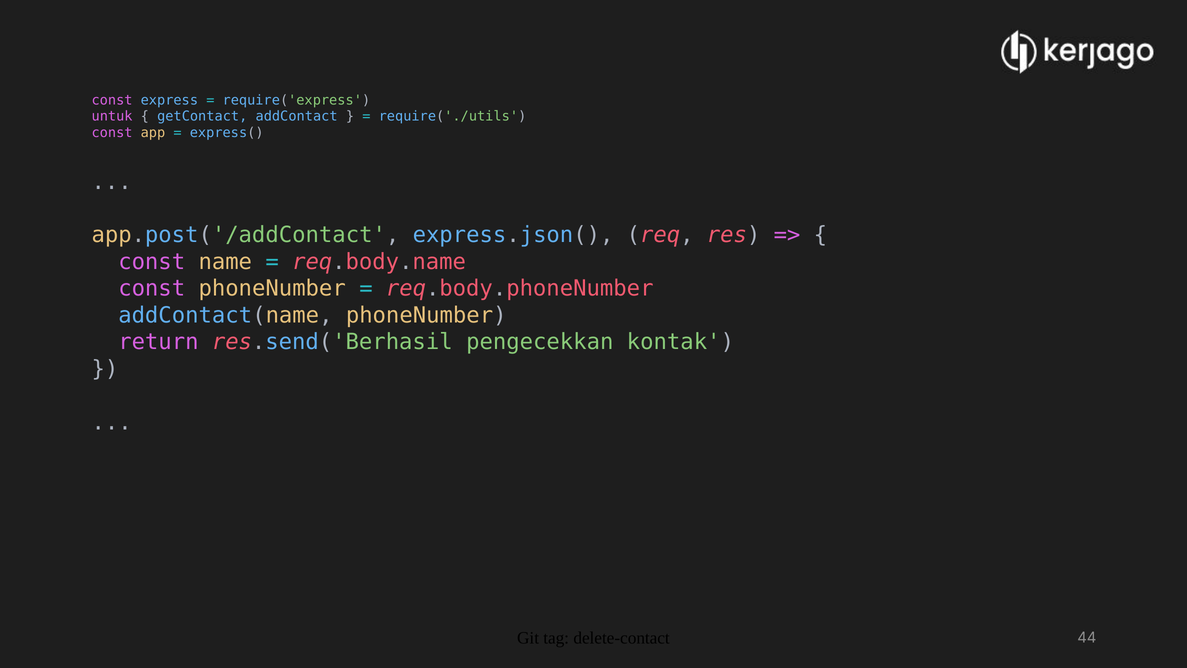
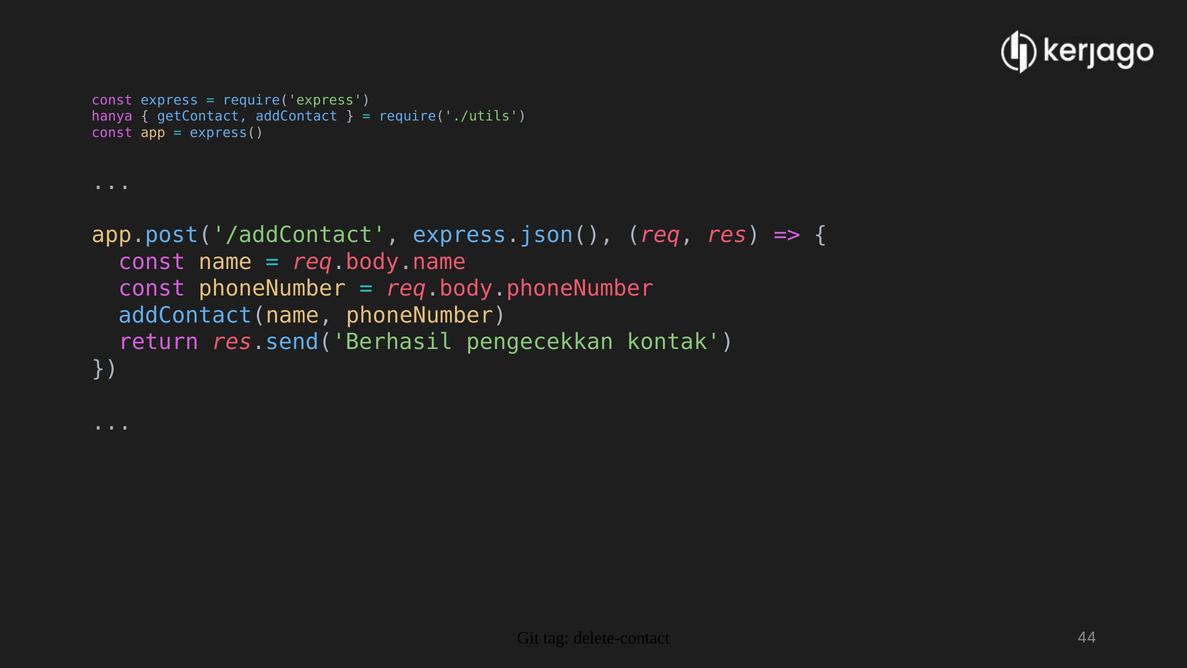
untuk: untuk -> hanya
